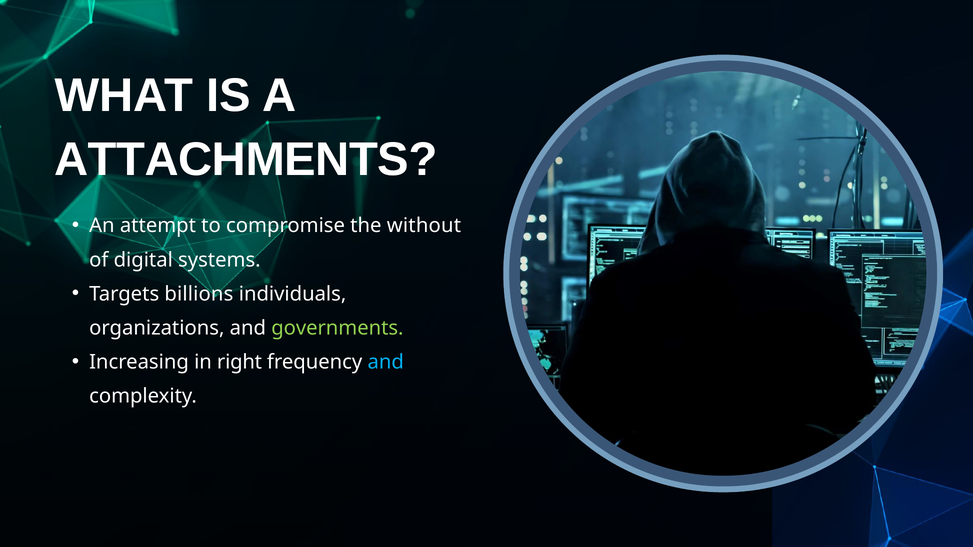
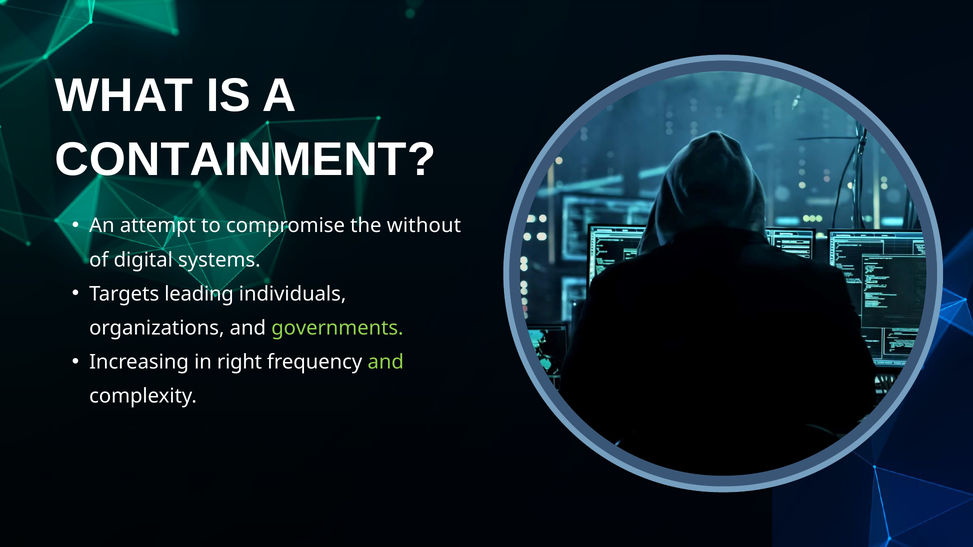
ATTACHMENTS: ATTACHMENTS -> CONTAINMENT
billions: billions -> leading
and at (386, 362) colour: light blue -> light green
